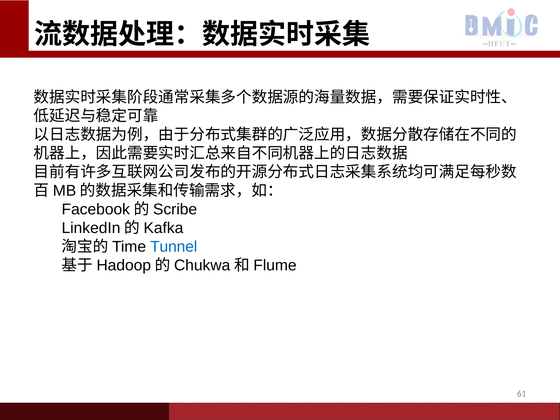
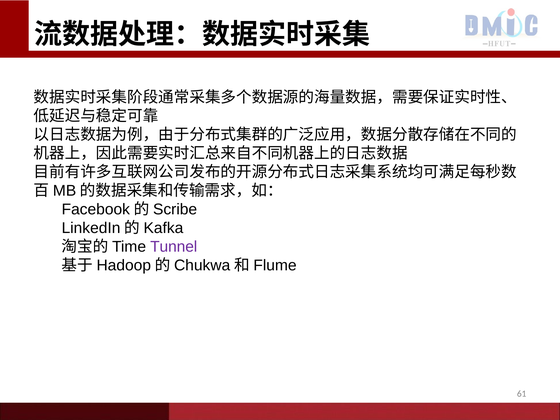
Tunnel colour: blue -> purple
